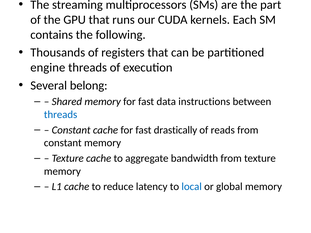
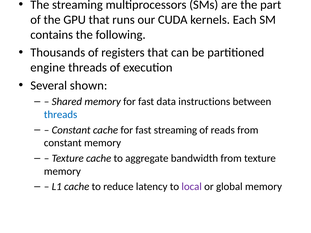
belong: belong -> shown
fast drastically: drastically -> streaming
local colour: blue -> purple
